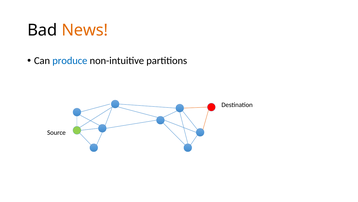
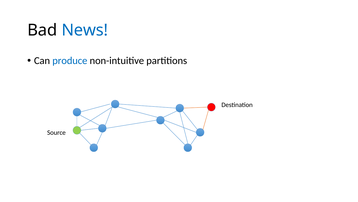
News colour: orange -> blue
